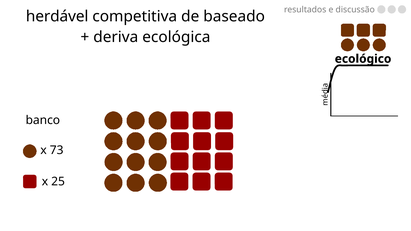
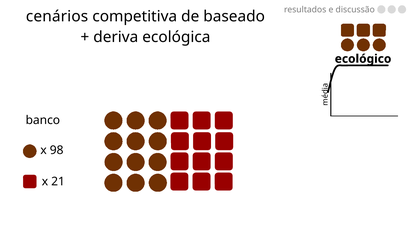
herdável: herdável -> cenários
73: 73 -> 98
25: 25 -> 21
